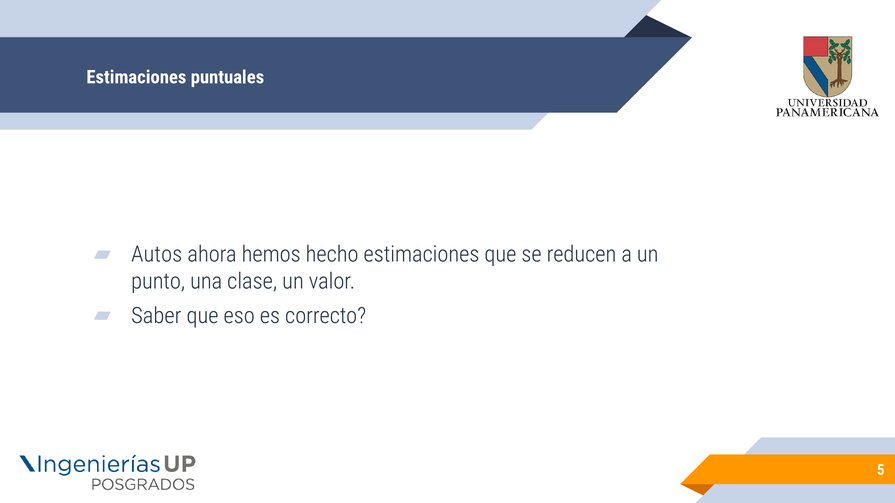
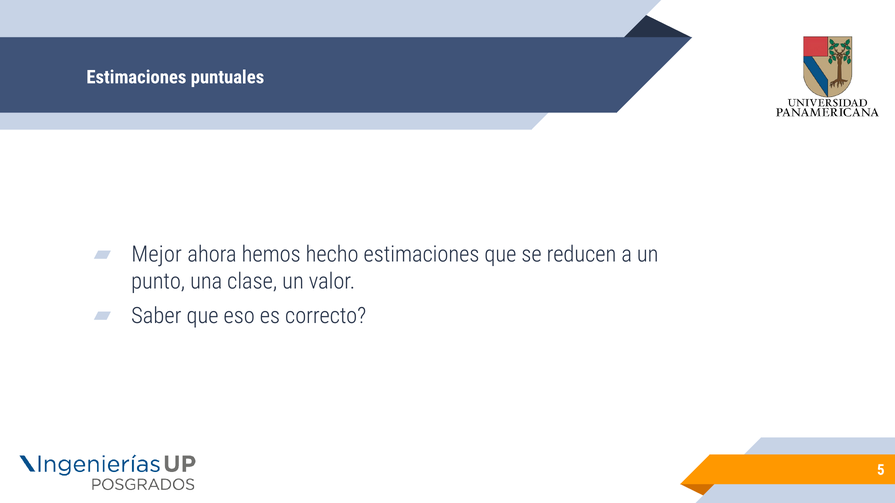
Autos: Autos -> Mejor
